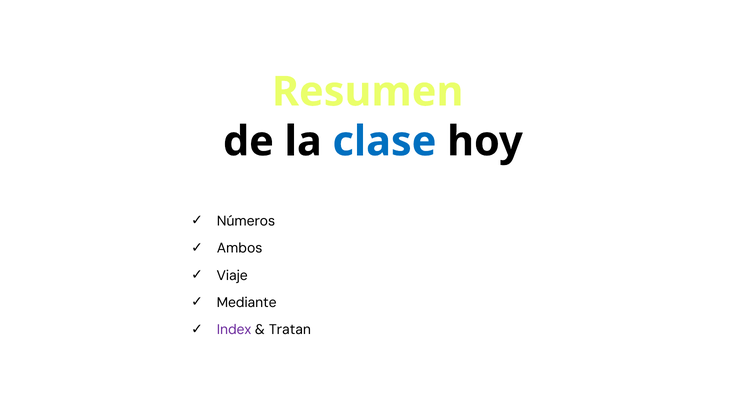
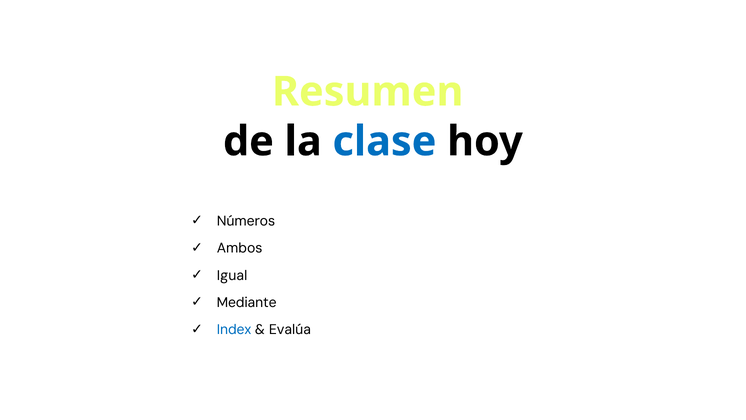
Viaje: Viaje -> Igual
Index colour: purple -> blue
Tratan: Tratan -> Evalúa
